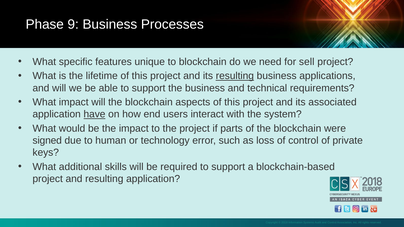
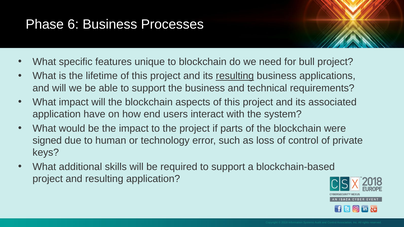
9: 9 -> 6
sell: sell -> bull
have underline: present -> none
